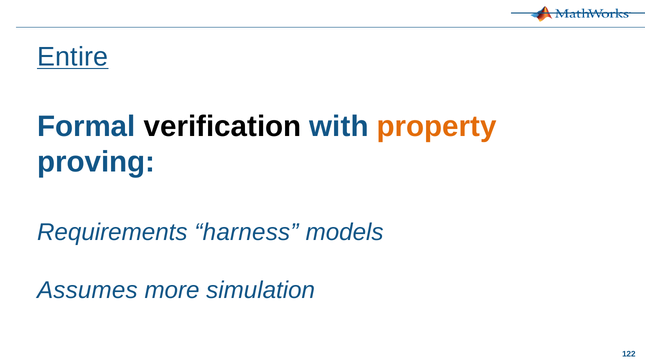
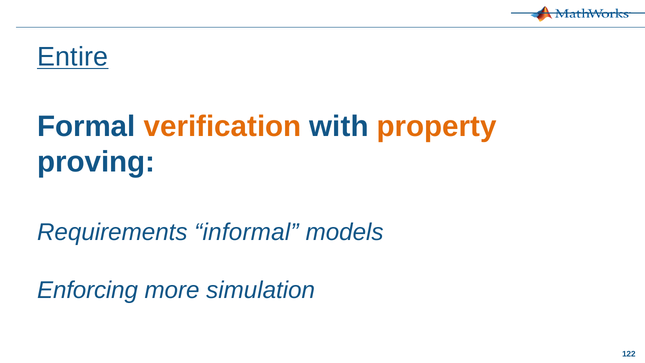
verification colour: black -> orange
harness: harness -> informal
Assumes: Assumes -> Enforcing
